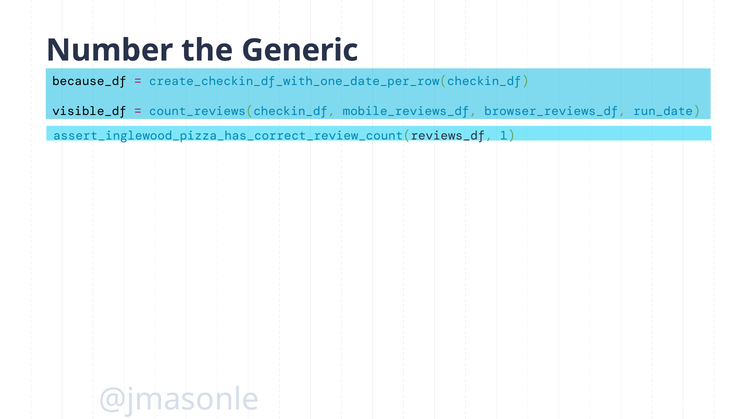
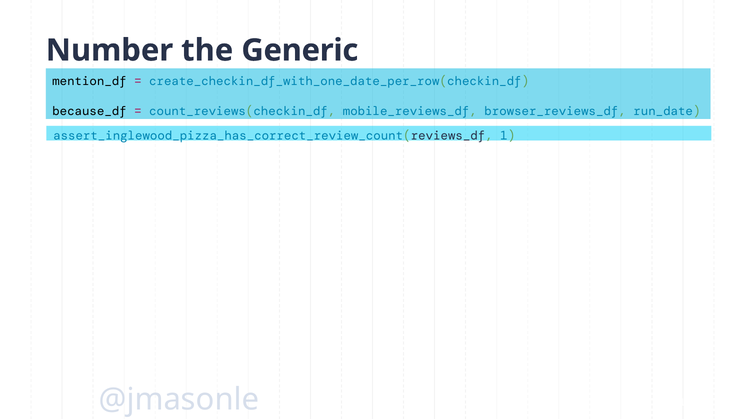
because_df: because_df -> mention_df
visible_df: visible_df -> because_df
